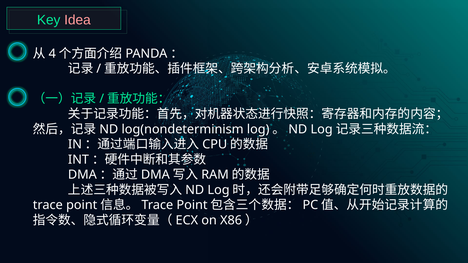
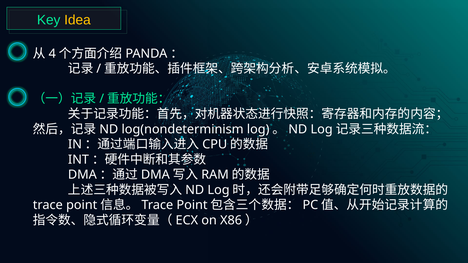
Idea colour: pink -> yellow
